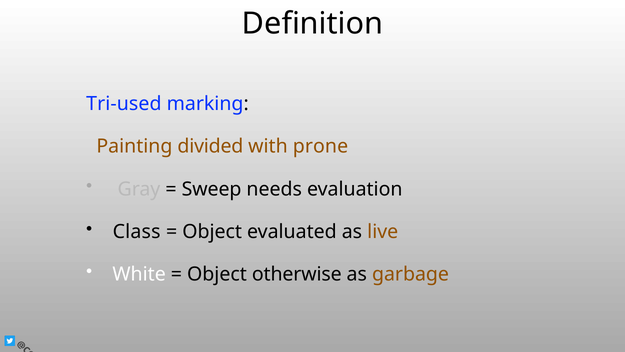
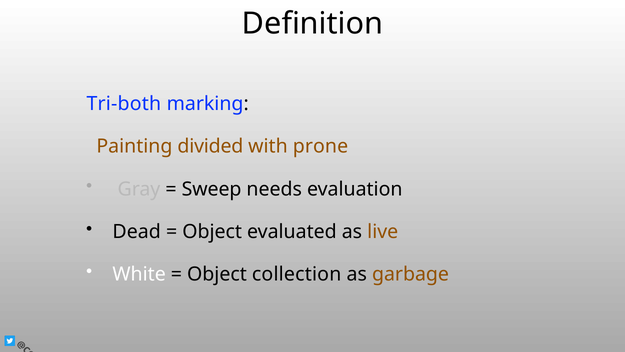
Tri-used: Tri-used -> Tri-both
Class: Class -> Dead
otherwise: otherwise -> collection
